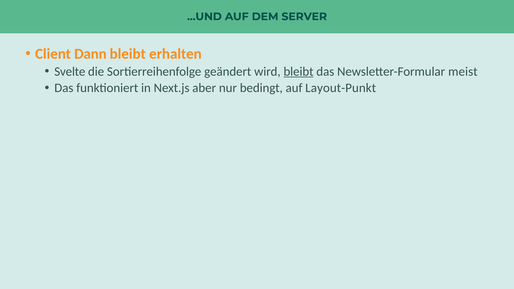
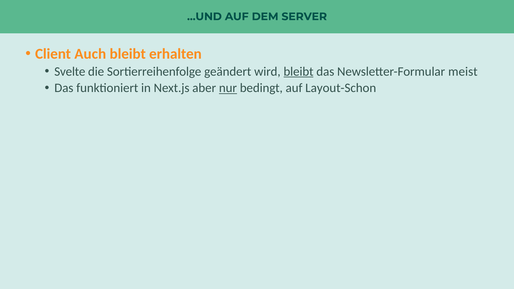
Dann: Dann -> Auch
nur underline: none -> present
Layout-Punkt: Layout-Punkt -> Layout-Schon
